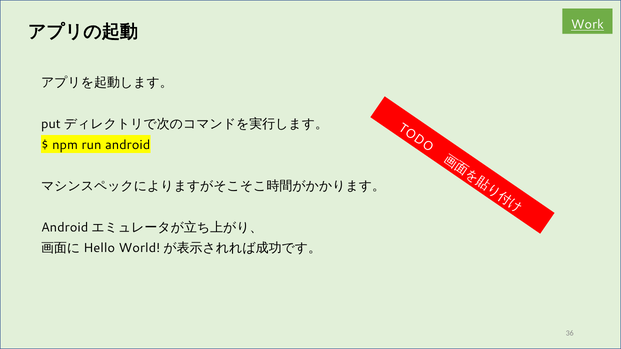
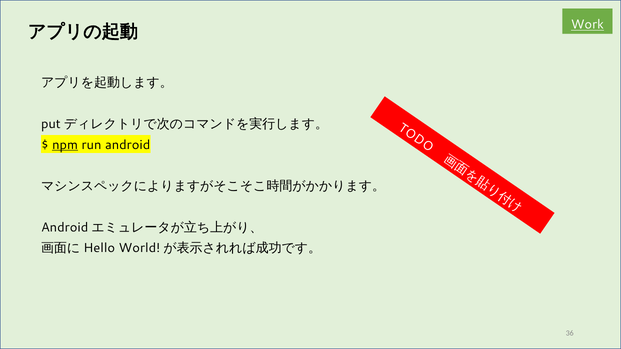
npm underline: none -> present
